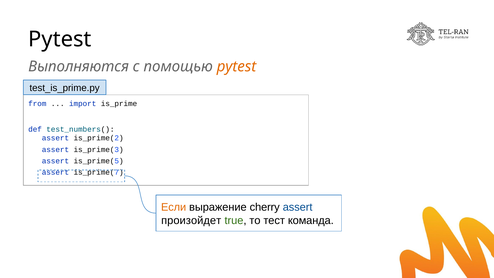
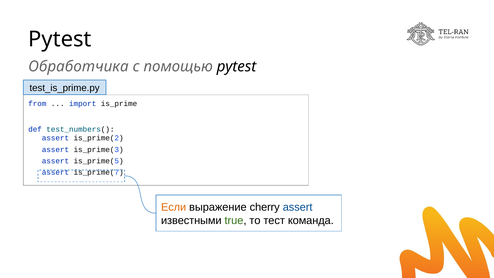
Выполняются: Выполняются -> Обработчика
pytest at (236, 66) colour: orange -> black
произойдет: произойдет -> известными
